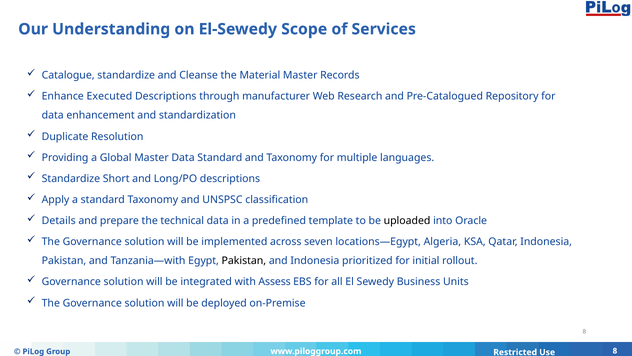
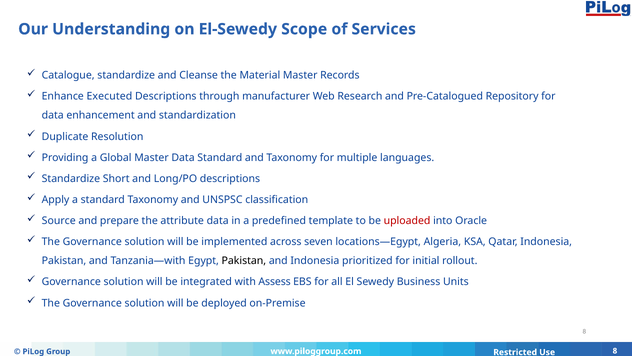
Details: Details -> Source
technical: technical -> attribute
uploaded colour: black -> red
